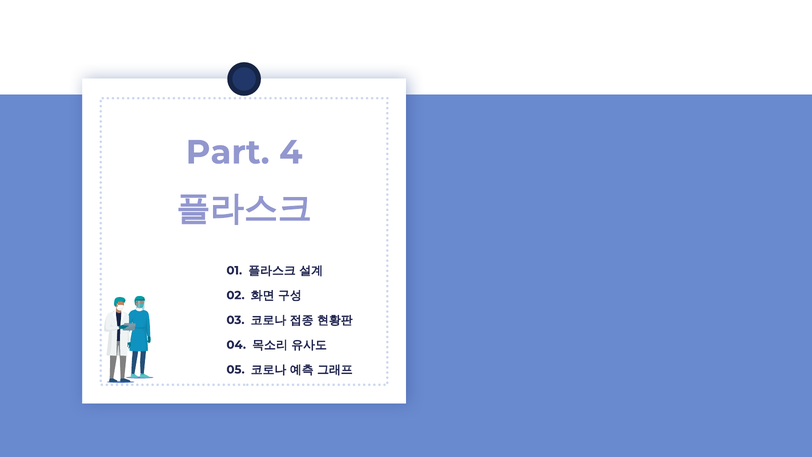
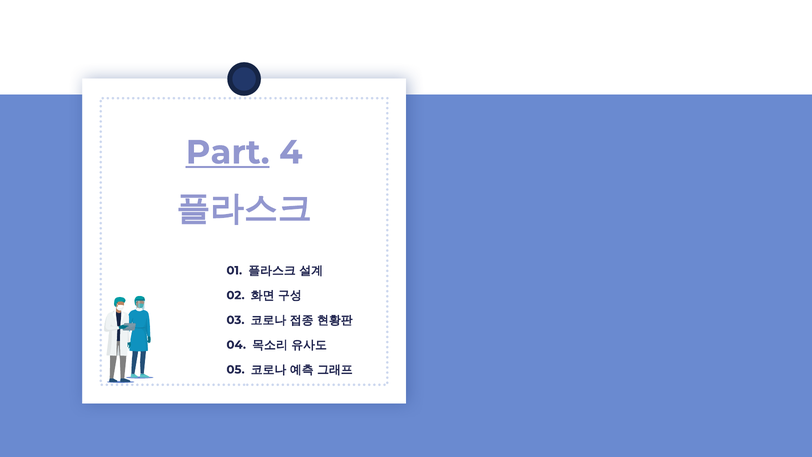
Part underline: none -> present
